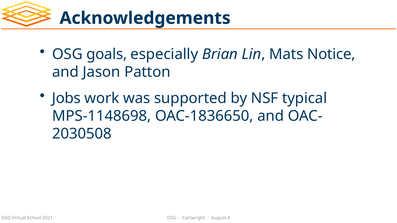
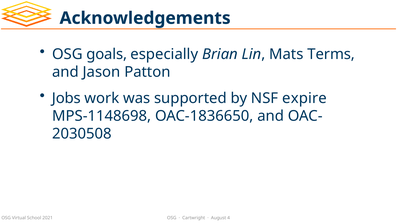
Notice: Notice -> Terms
typical: typical -> expire
